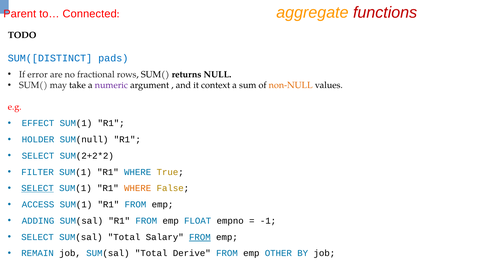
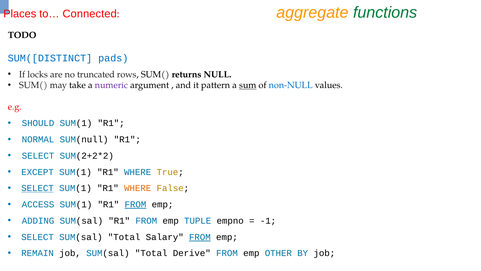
Parent: Parent -> Places
functions colour: red -> green
error: error -> locks
fractional: fractional -> truncated
context: context -> pattern
sum underline: none -> present
non-NULL colour: orange -> blue
EFFECT: EFFECT -> SHOULD
HOLDER: HOLDER -> NORMAL
FILTER: FILTER -> EXCEPT
FROM at (135, 204) underline: none -> present
FLOAT: FLOAT -> TUPLE
